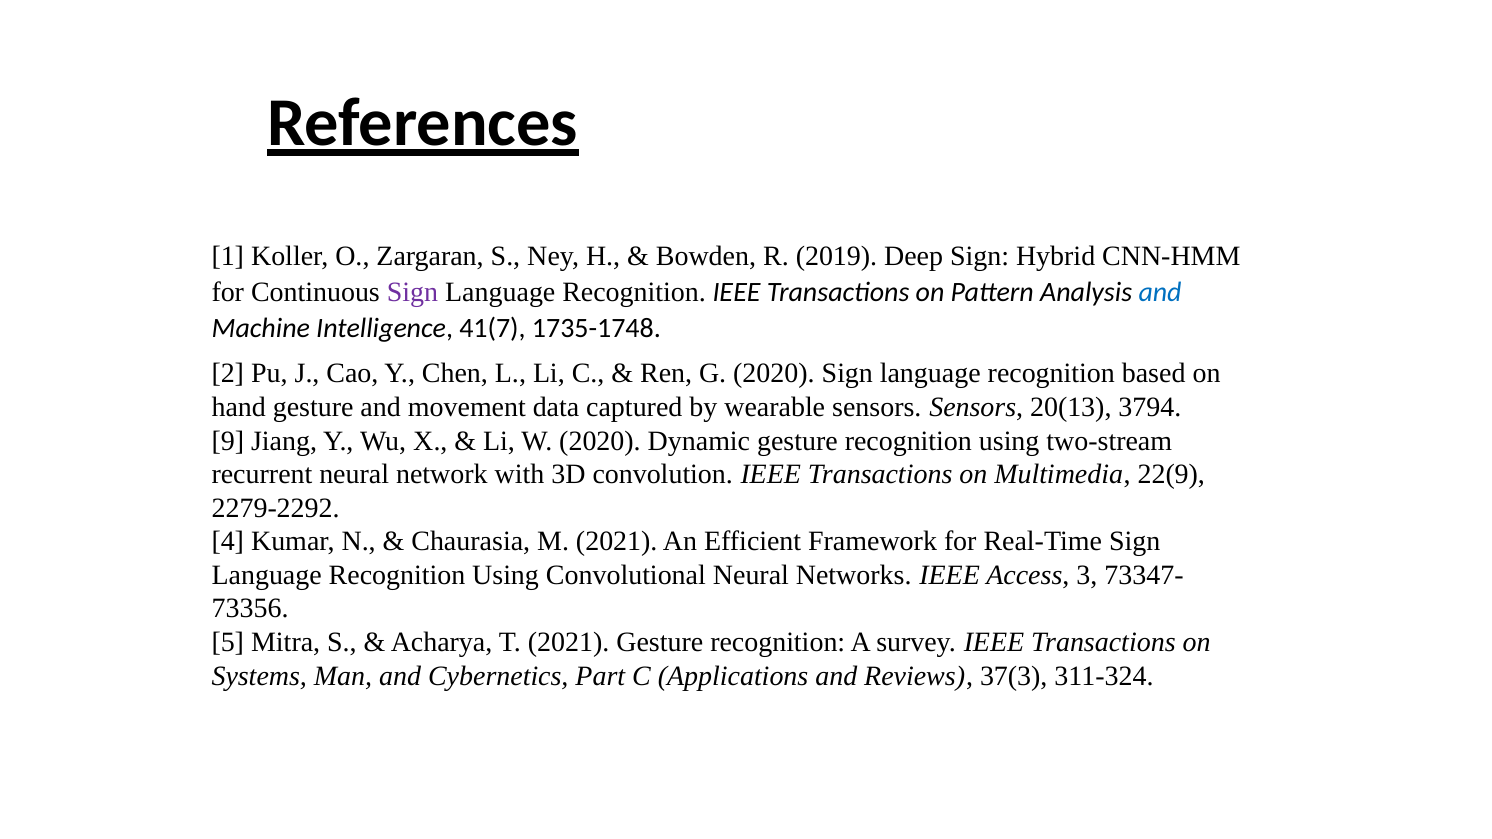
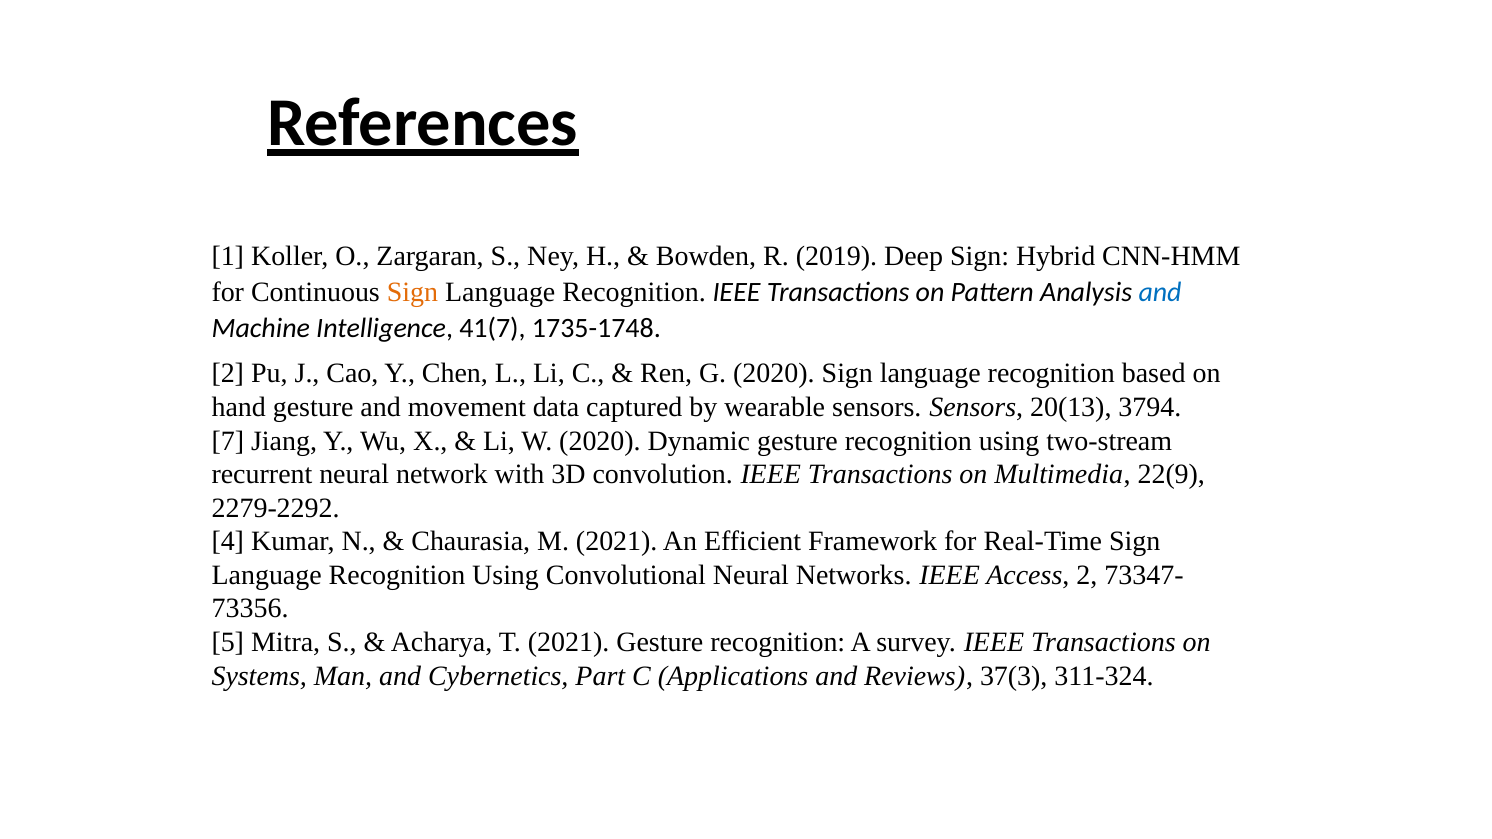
Sign at (413, 292) colour: purple -> orange
9: 9 -> 7
Access 3: 3 -> 2
